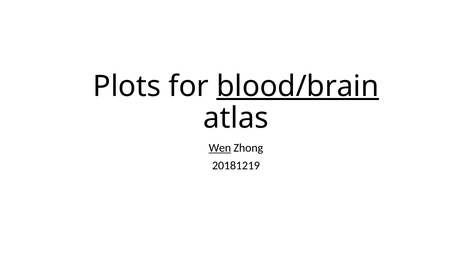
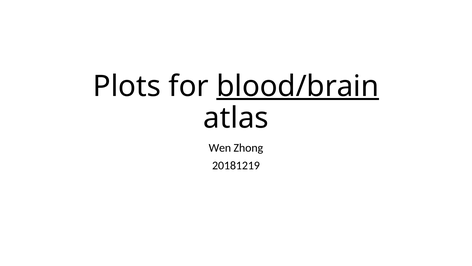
Wen underline: present -> none
